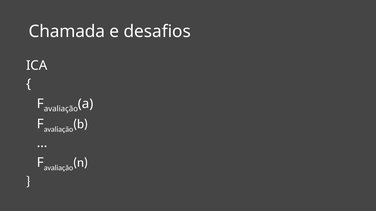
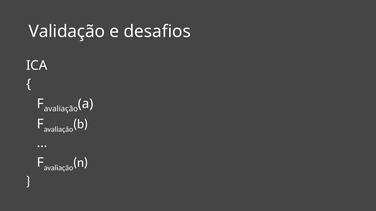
Chamada: Chamada -> Validação
